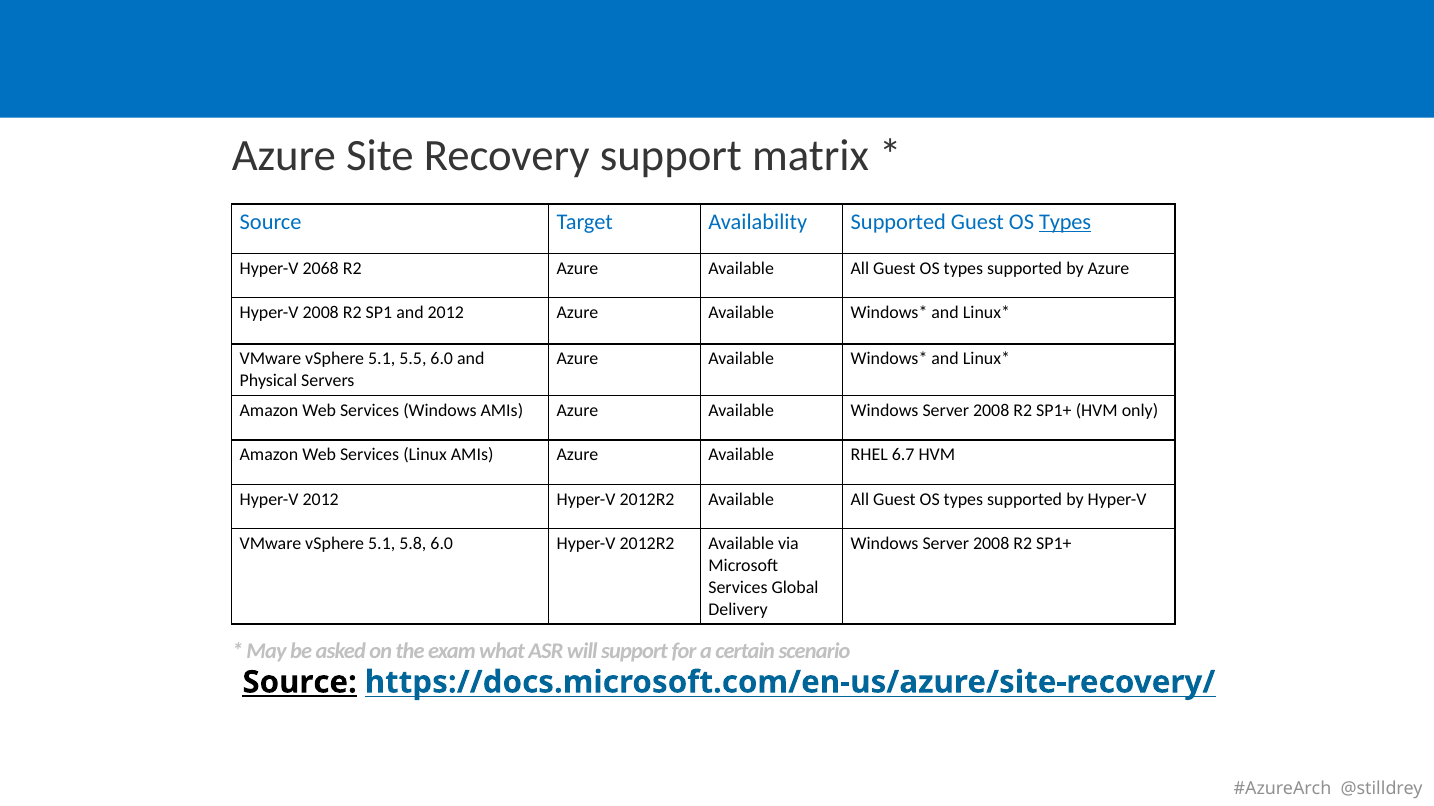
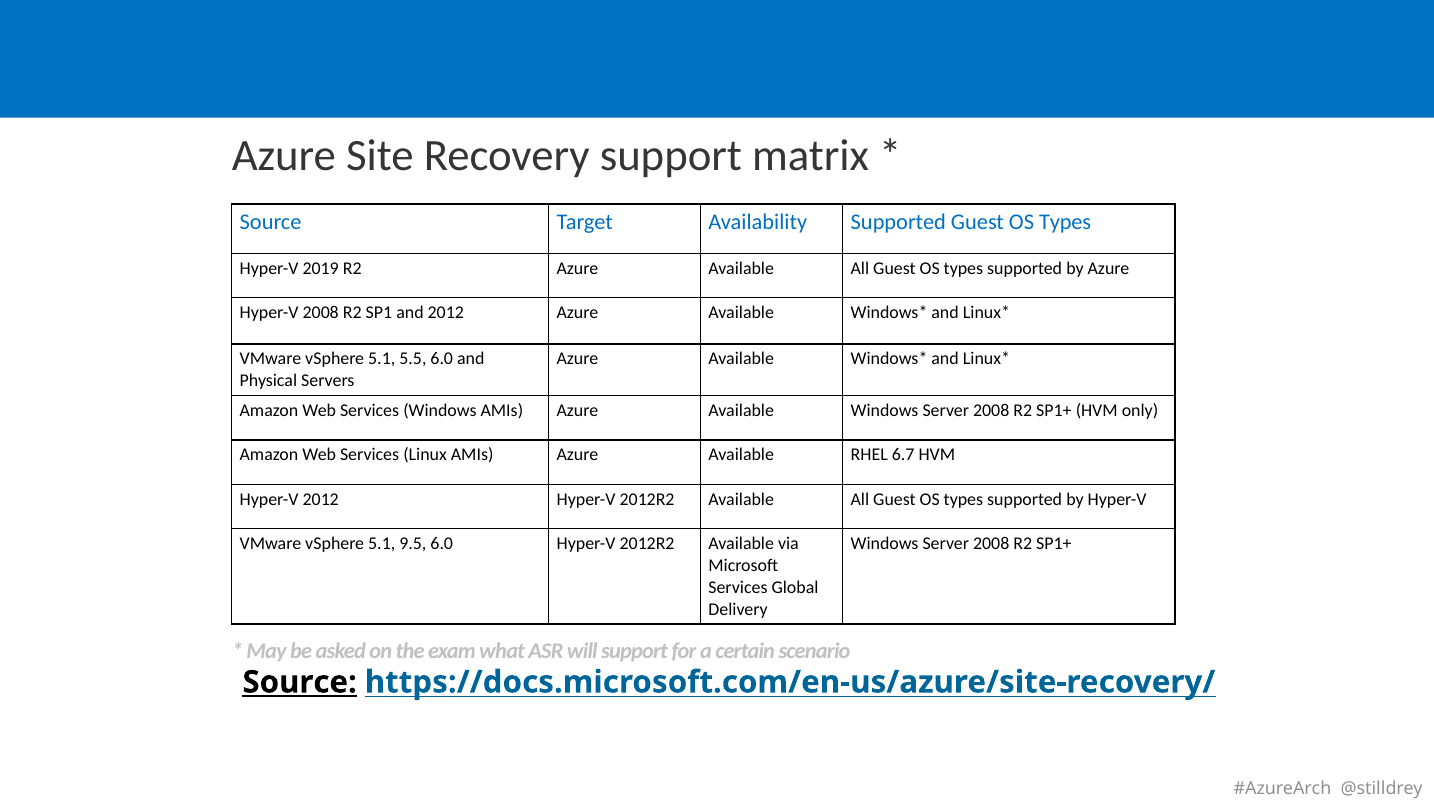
Types at (1065, 222) underline: present -> none
2068: 2068 -> 2019
5.8: 5.8 -> 9.5
